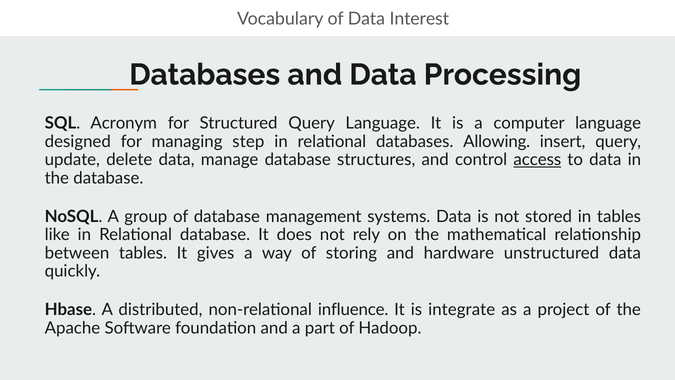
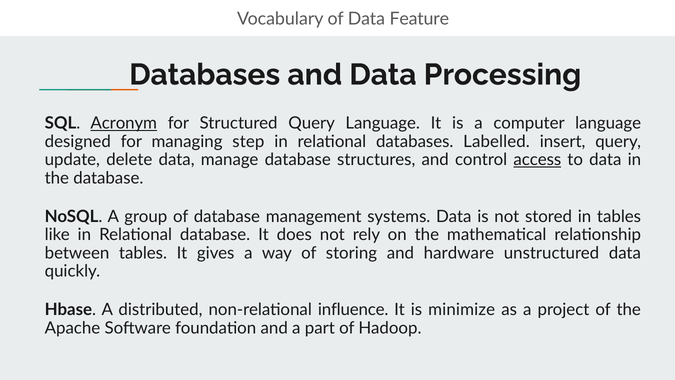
Interest: Interest -> Feature
Acronym underline: none -> present
Allowing: Allowing -> Labelled
integrate: integrate -> minimize
